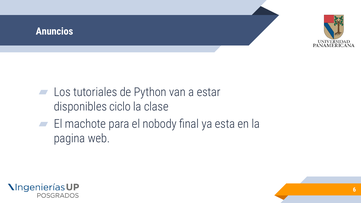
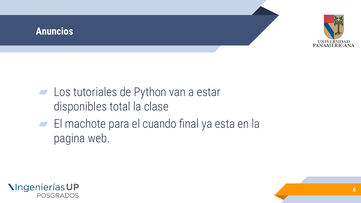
ciclo: ciclo -> total
nobody: nobody -> cuando
